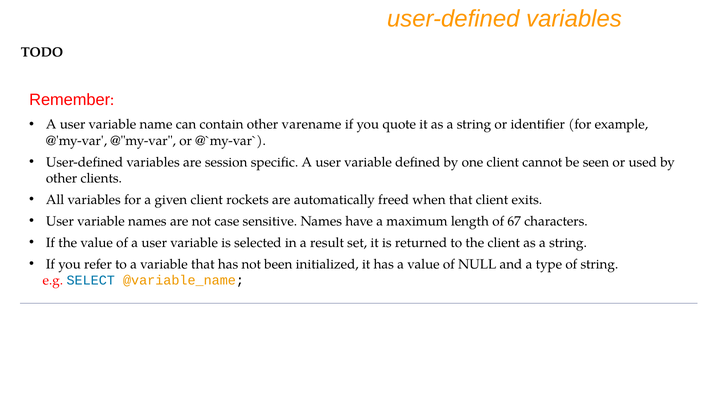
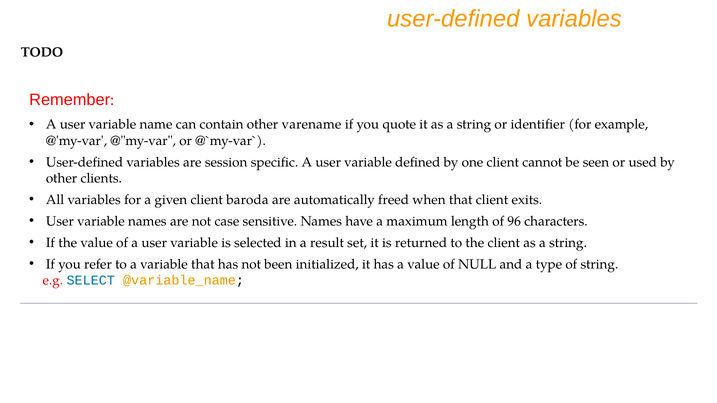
rockets: rockets -> baroda
67: 67 -> 96
